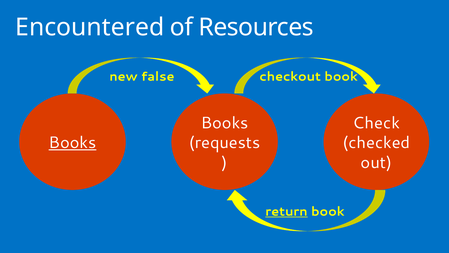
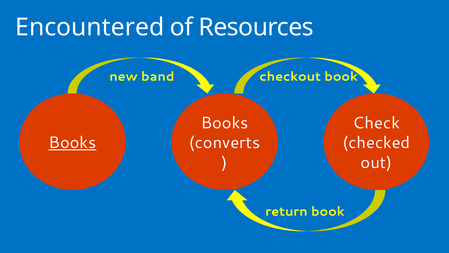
false: false -> band
requests: requests -> converts
return underline: present -> none
